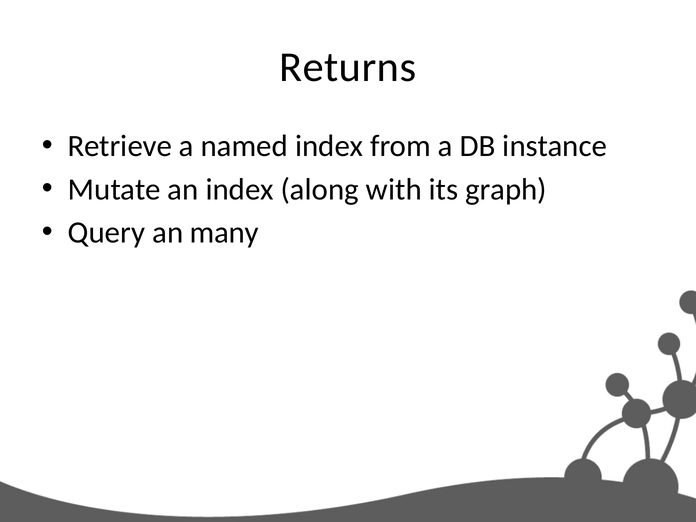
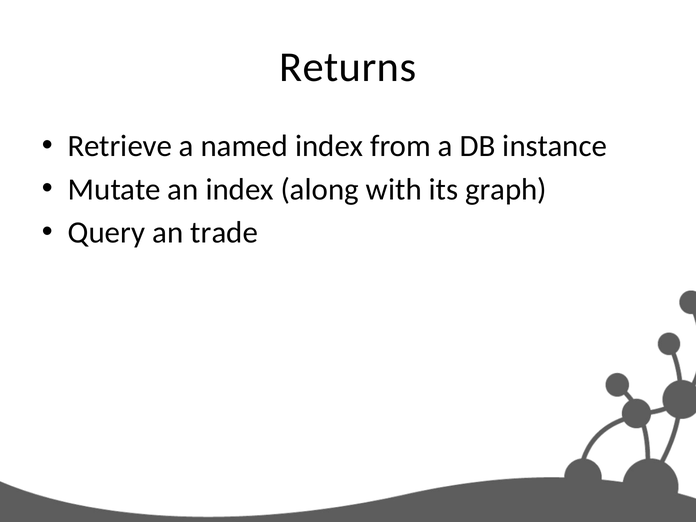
many: many -> trade
